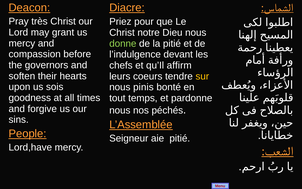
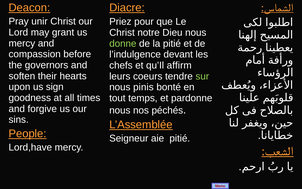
très: très -> unir
sur colour: yellow -> light green
sois: sois -> sign
